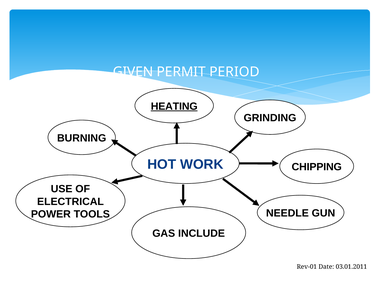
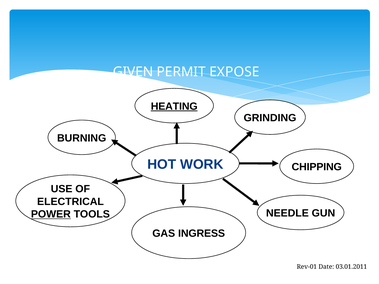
PERIOD: PERIOD -> EXPOSE
POWER underline: none -> present
INCLUDE: INCLUDE -> INGRESS
